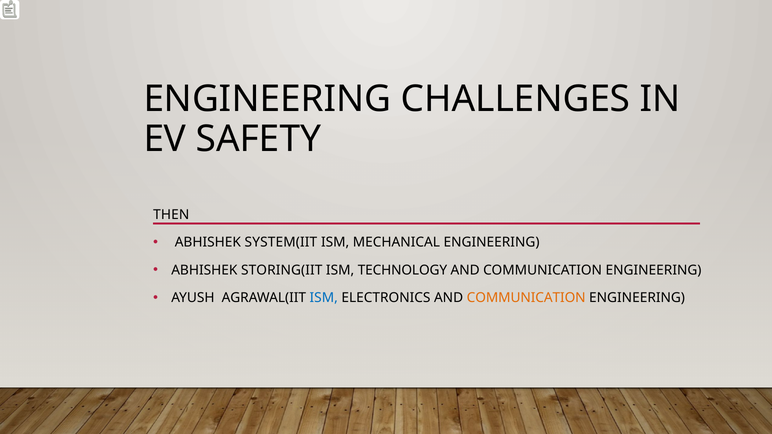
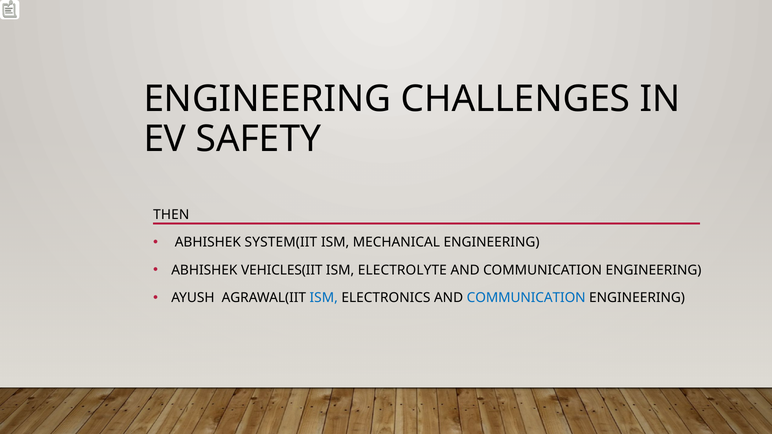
STORING(IIT: STORING(IIT -> VEHICLES(IIT
TECHNOLOGY: TECHNOLOGY -> ELECTROLYTE
COMMUNICATION at (526, 298) colour: orange -> blue
